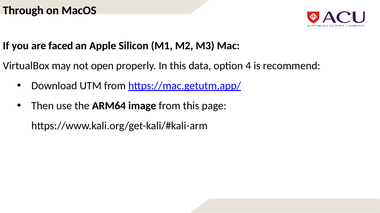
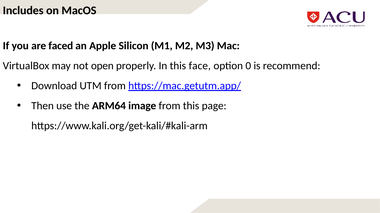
Through: Through -> Includes
data: data -> face
4: 4 -> 0
